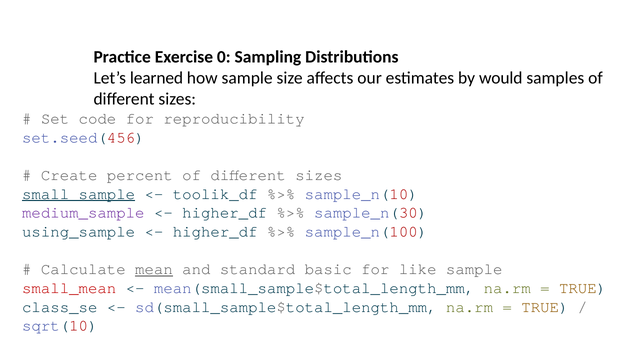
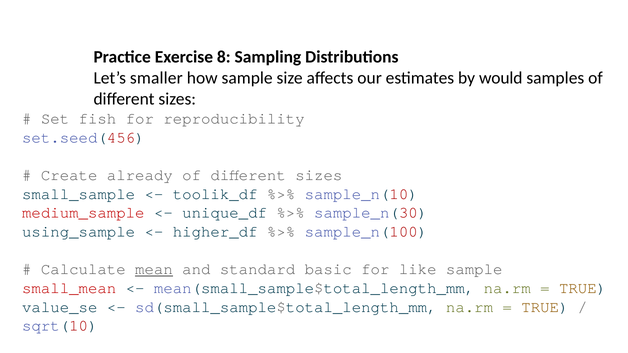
0: 0 -> 8
learned: learned -> smaller
code: code -> fish
percent: percent -> already
small_sample underline: present -> none
medium_sample colour: purple -> red
higher_df at (225, 213): higher_df -> unique_df
class_se: class_se -> value_se
